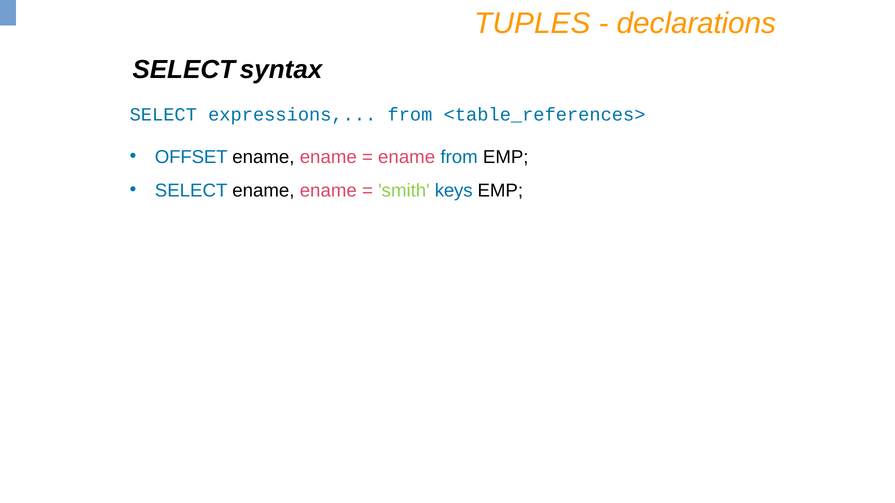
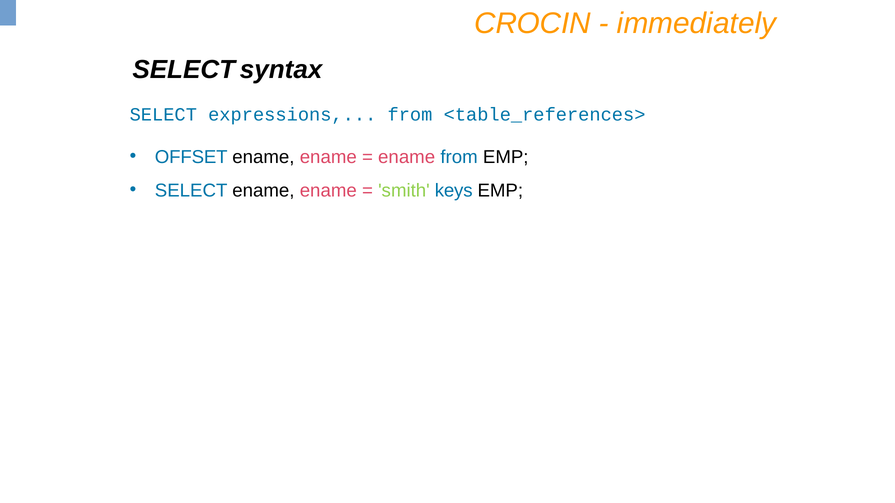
TUPLES: TUPLES -> CROCIN
declarations: declarations -> immediately
